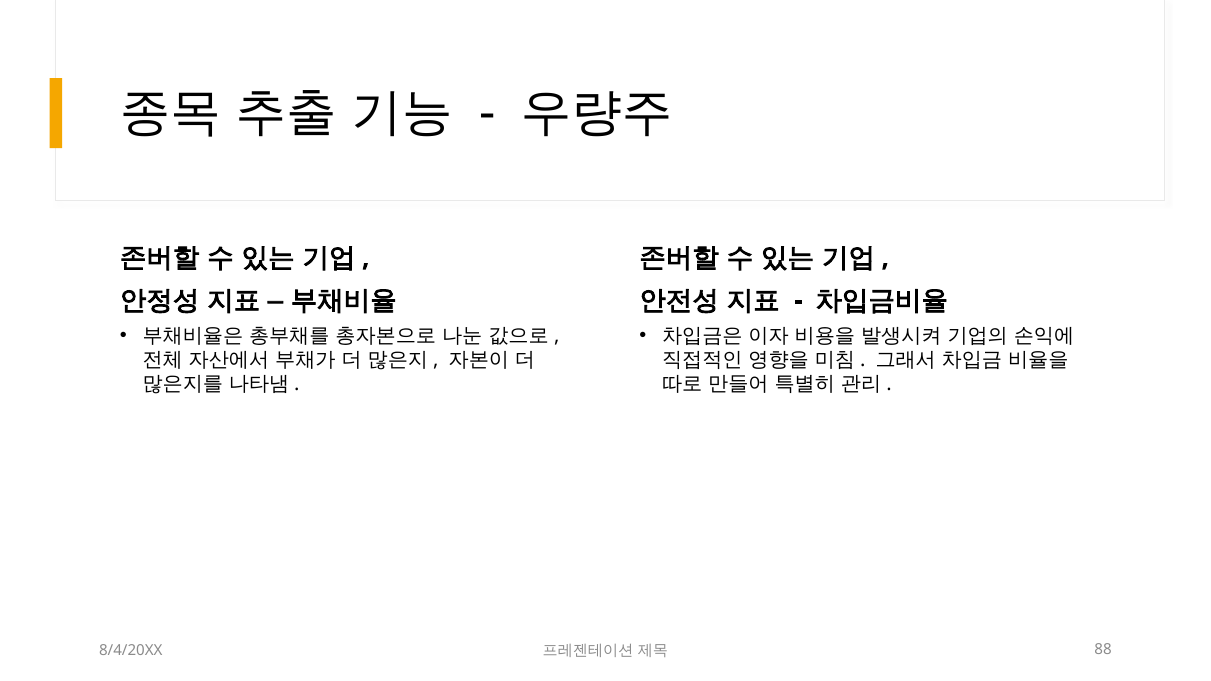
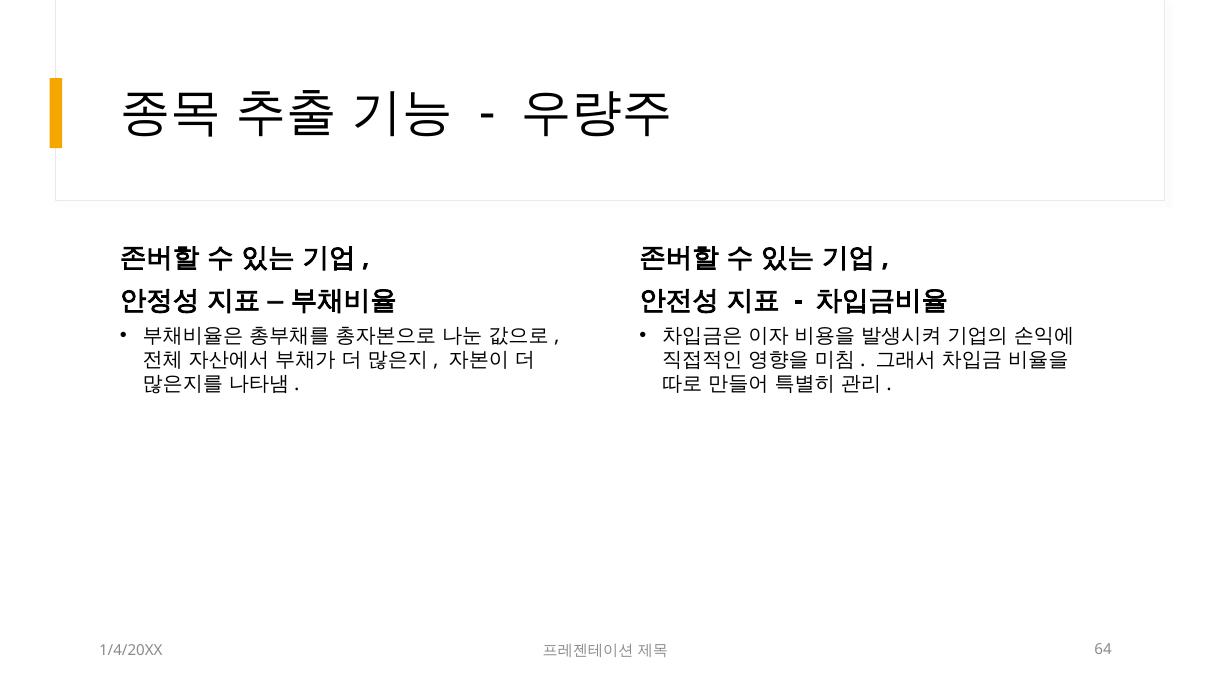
8/4/20XX: 8/4/20XX -> 1/4/20XX
88: 88 -> 64
